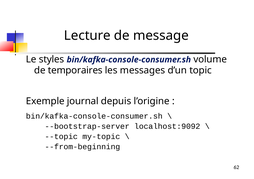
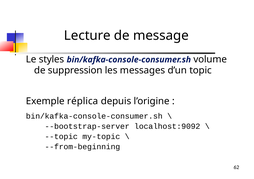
temporaires: temporaires -> suppression
journal: journal -> réplica
